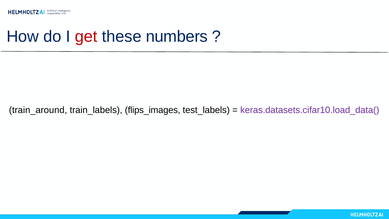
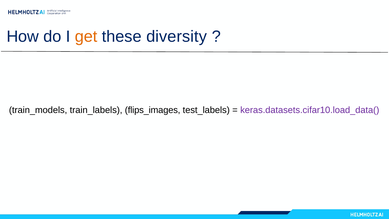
get colour: red -> orange
numbers: numbers -> diversity
train_around: train_around -> train_models
